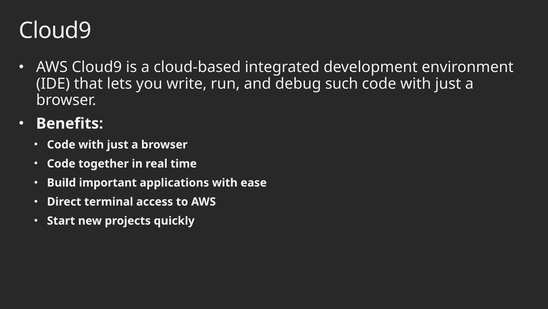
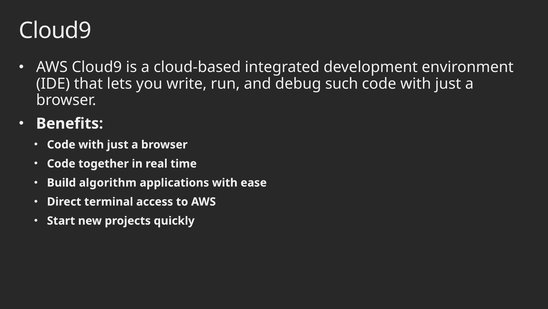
important: important -> algorithm
